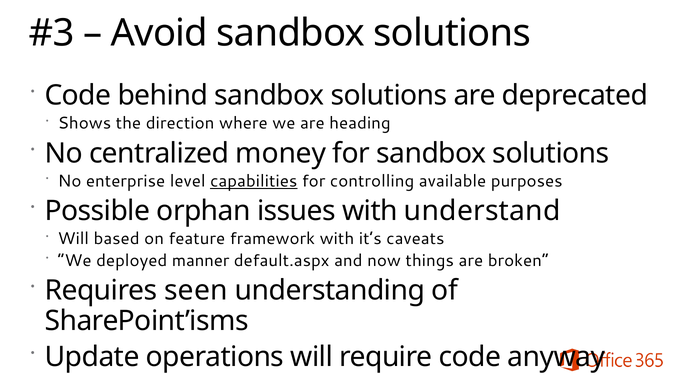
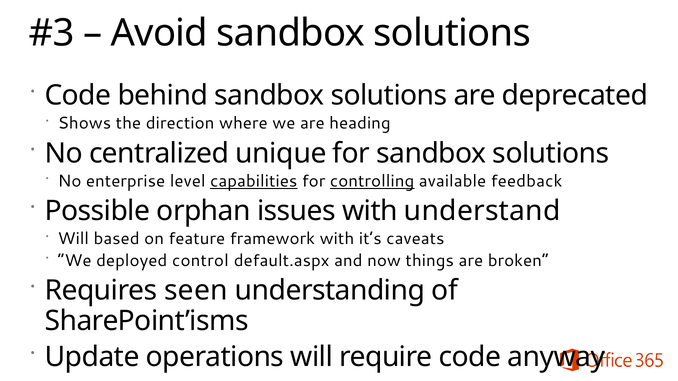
money: money -> unique
controlling underline: none -> present
purposes: purposes -> feedback
manner: manner -> control
